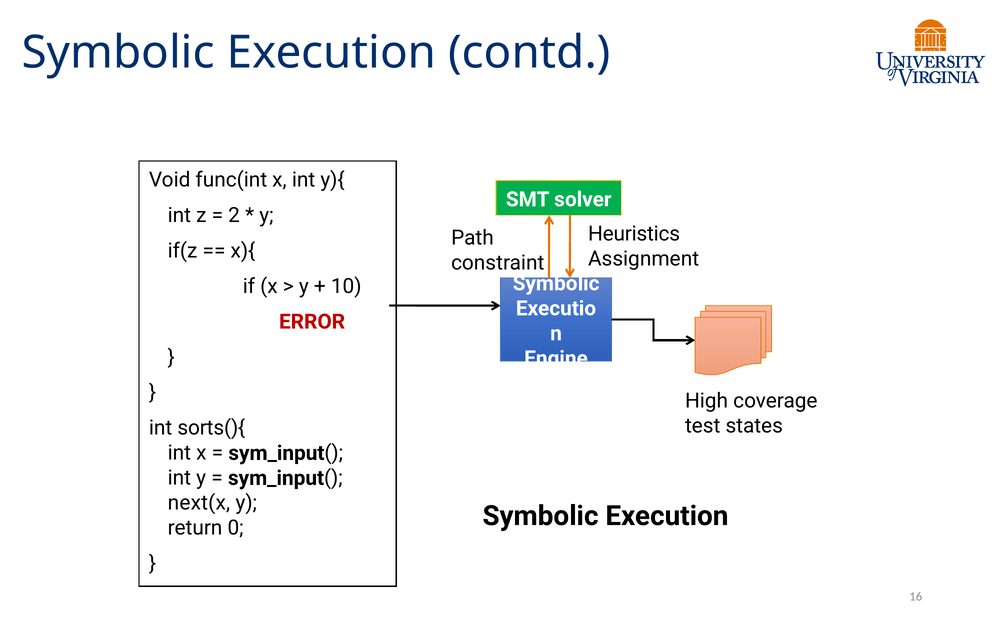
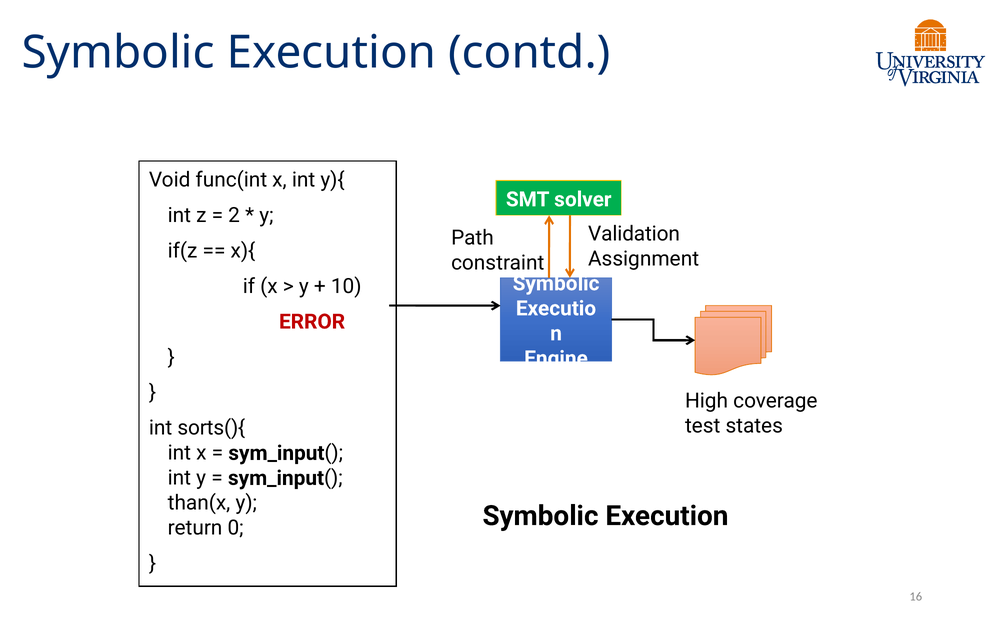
Heuristics: Heuristics -> Validation
next(x: next(x -> than(x
